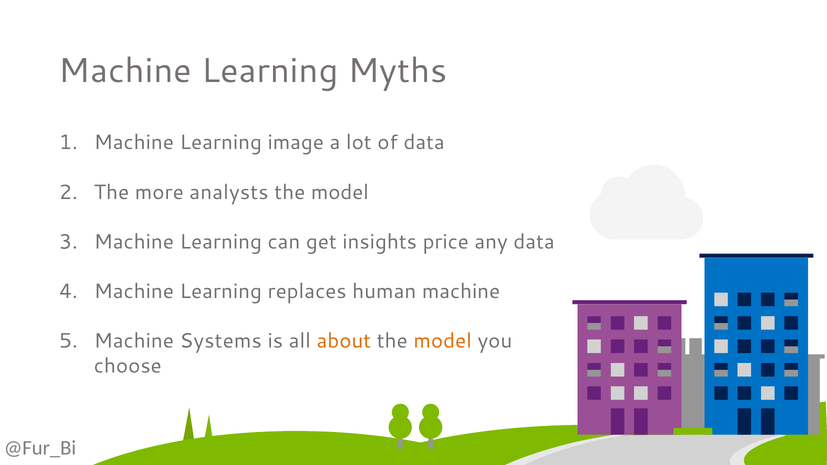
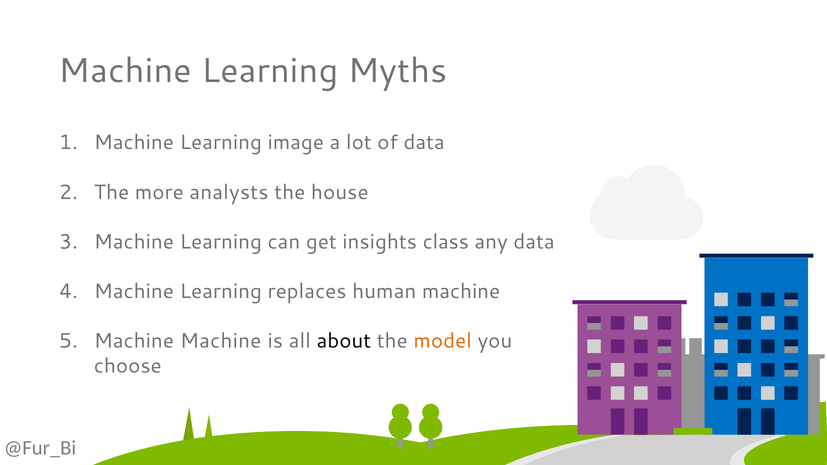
model at (340, 192): model -> house
price: price -> class
Machine Systems: Systems -> Machine
about colour: orange -> black
